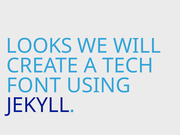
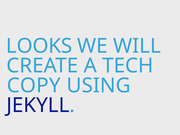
FONT: FONT -> COPY
